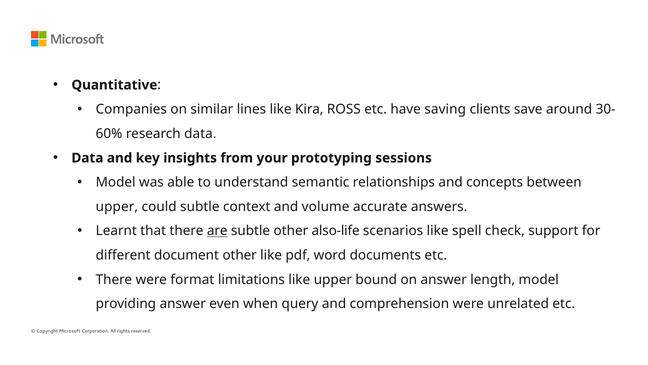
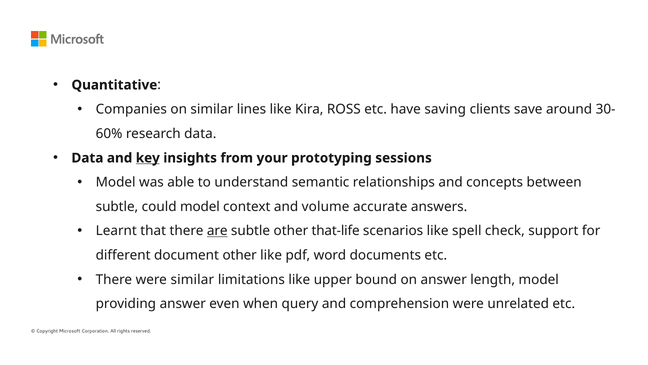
key underline: none -> present
upper at (117, 206): upper -> subtle
could subtle: subtle -> model
also-life: also-life -> that-life
were format: format -> similar
